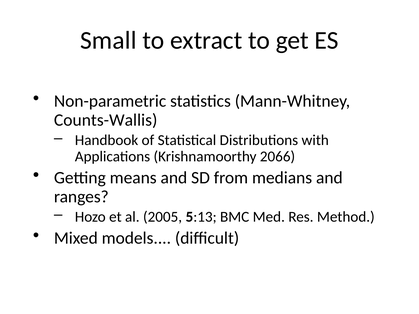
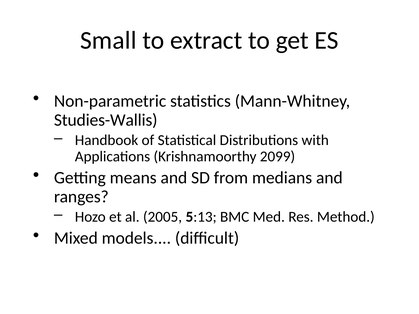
Counts-Wallis: Counts-Wallis -> Studies-Wallis
2066: 2066 -> 2099
